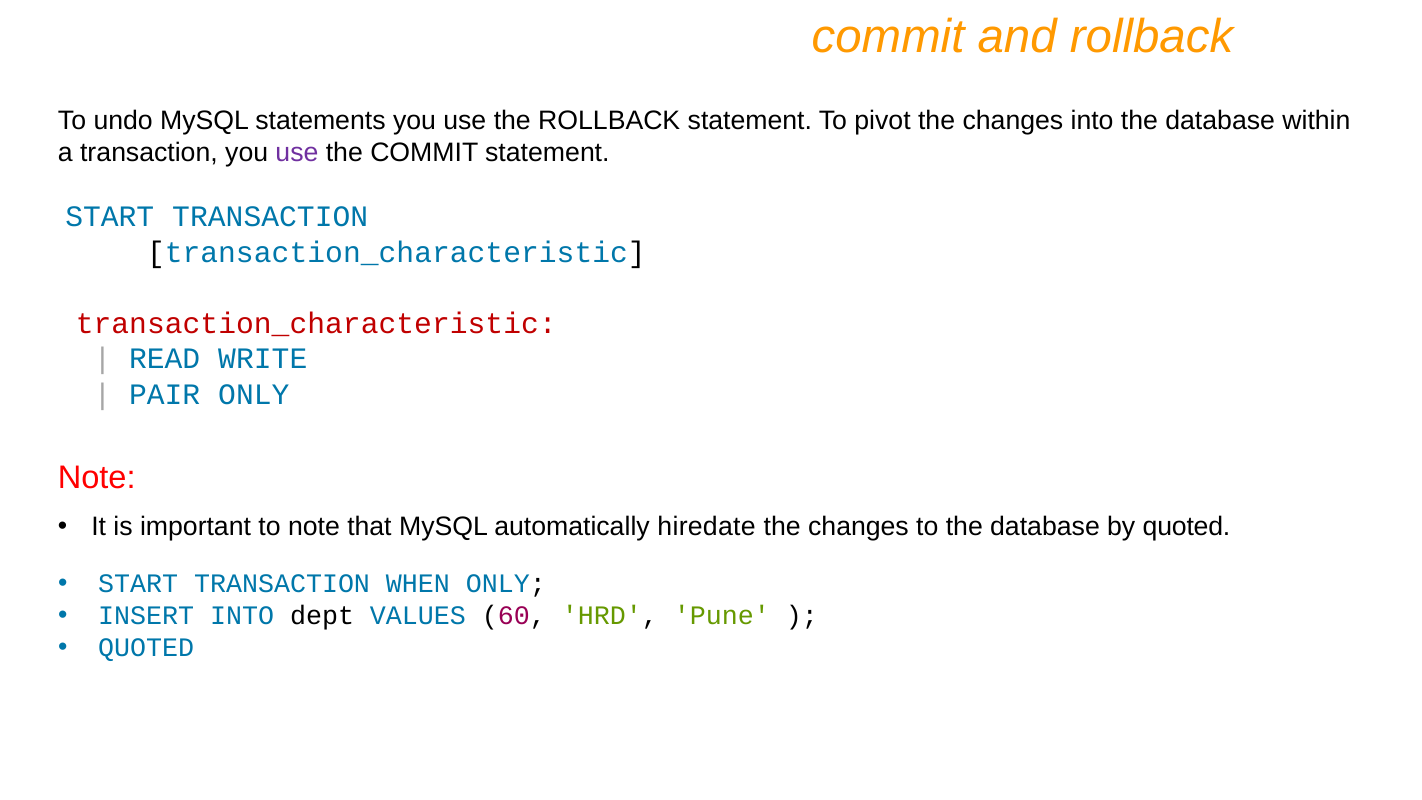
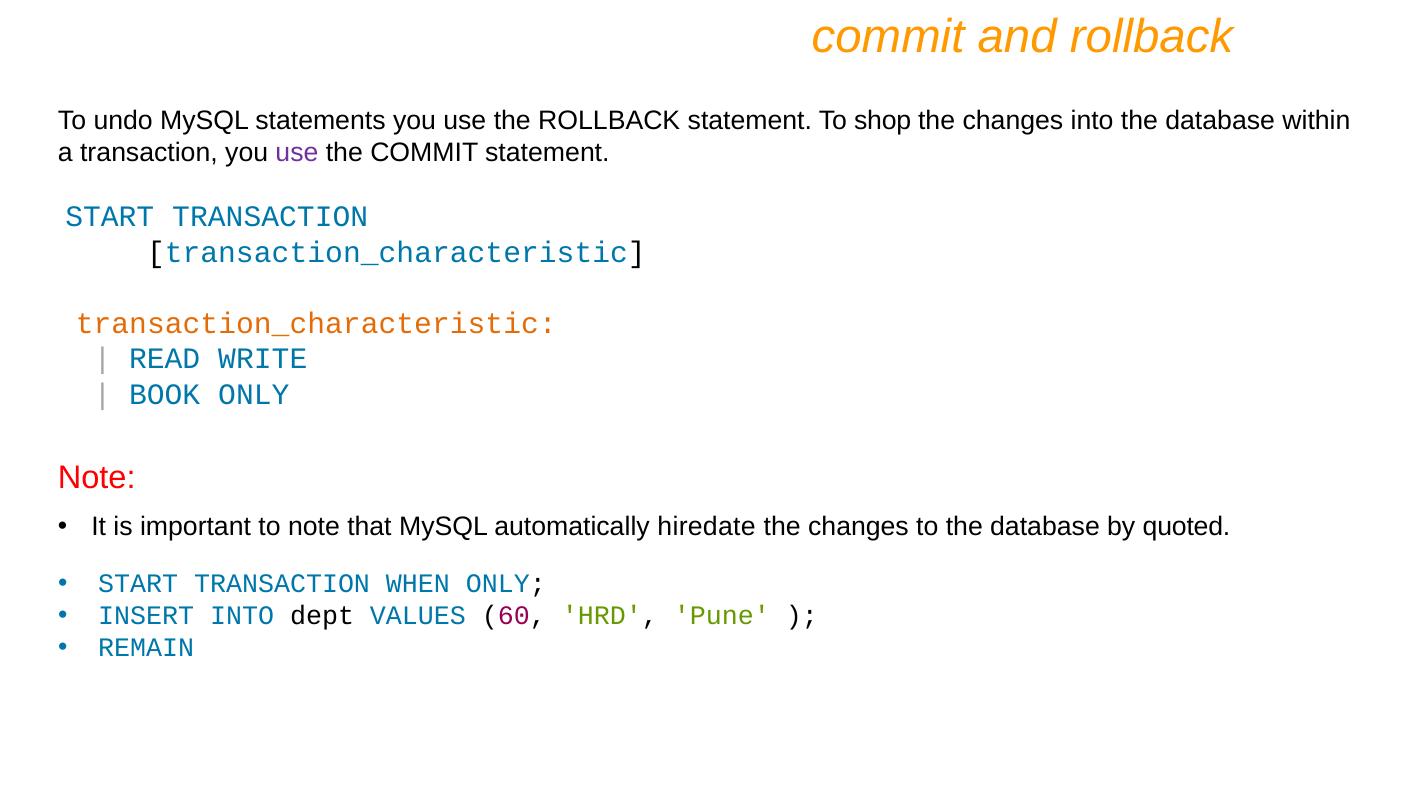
pivot: pivot -> shop
transaction_characteristic at (316, 323) colour: red -> orange
PAIR: PAIR -> BOOK
QUOTED at (146, 648): QUOTED -> REMAIN
